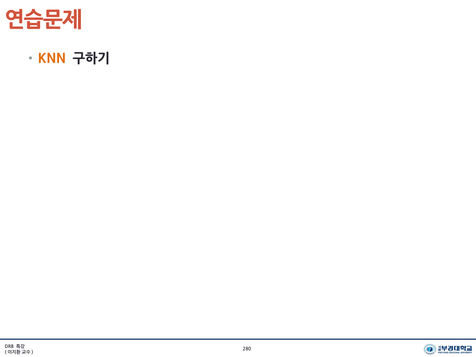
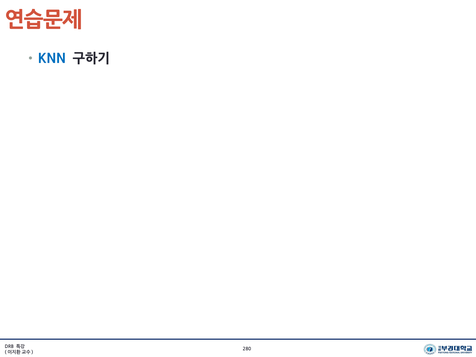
KNN colour: orange -> blue
